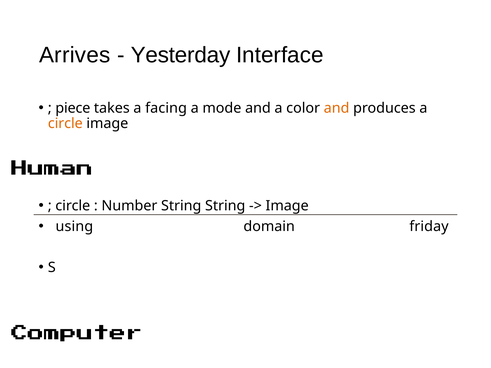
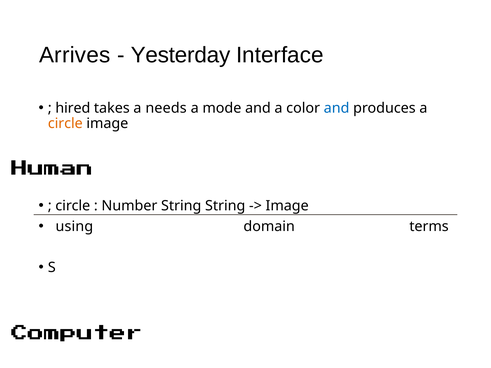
piece: piece -> hired
facing: facing -> needs
and at (337, 108) colour: orange -> blue
friday: friday -> terms
